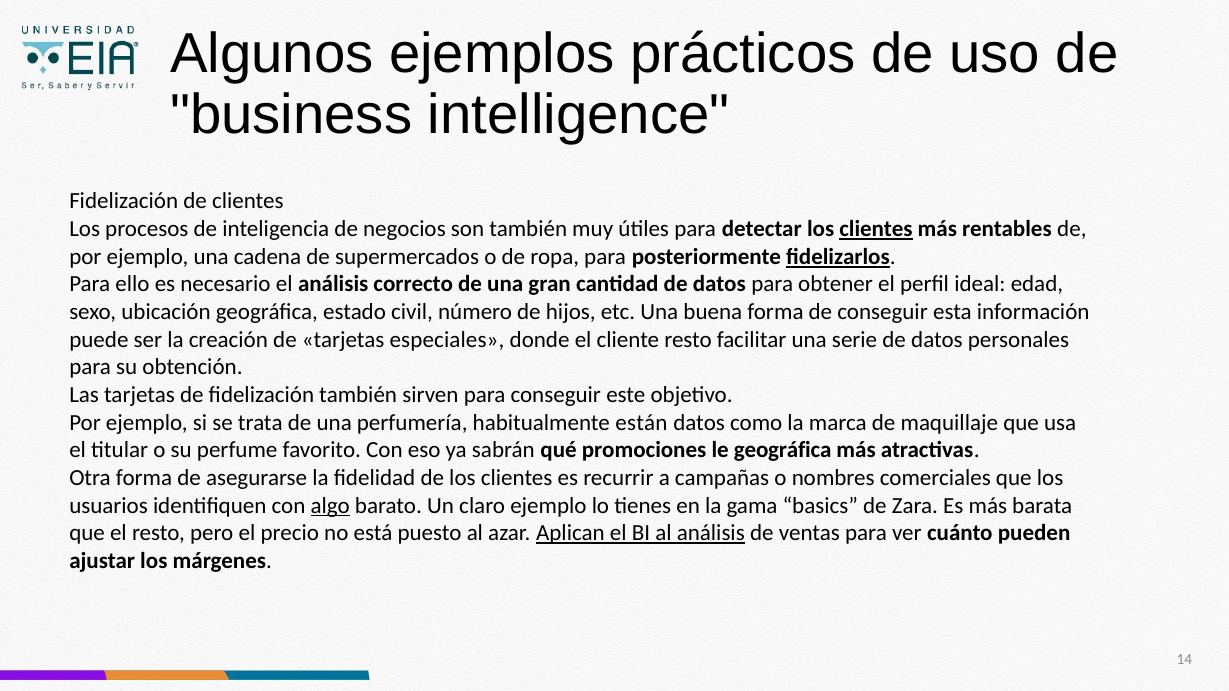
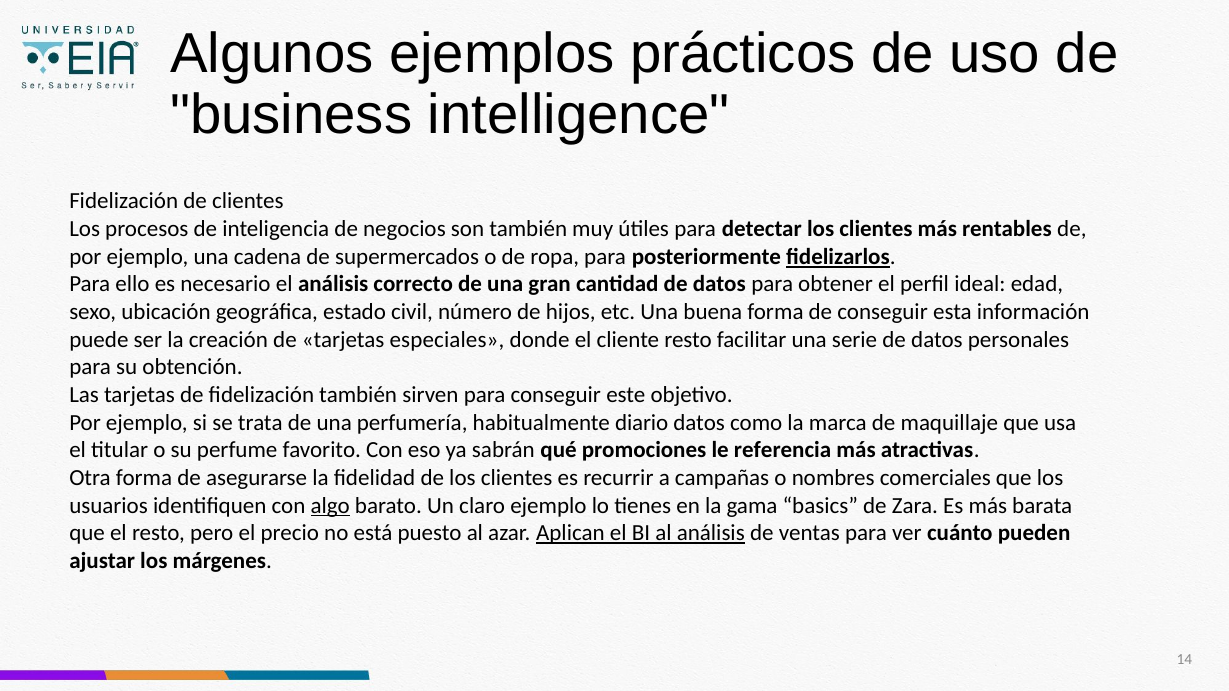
clientes at (876, 229) underline: present -> none
están: están -> diario
le geográfica: geográfica -> referencia
